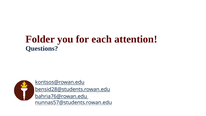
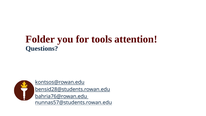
each: each -> tools
